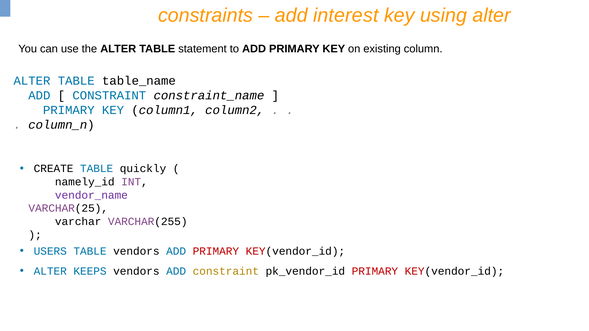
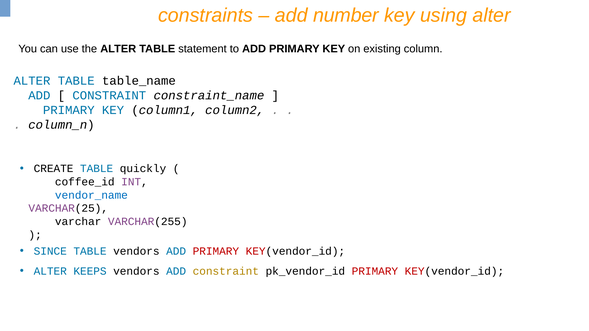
interest: interest -> number
namely_id: namely_id -> coffee_id
vendor_name colour: purple -> blue
USERS: USERS -> SINCE
